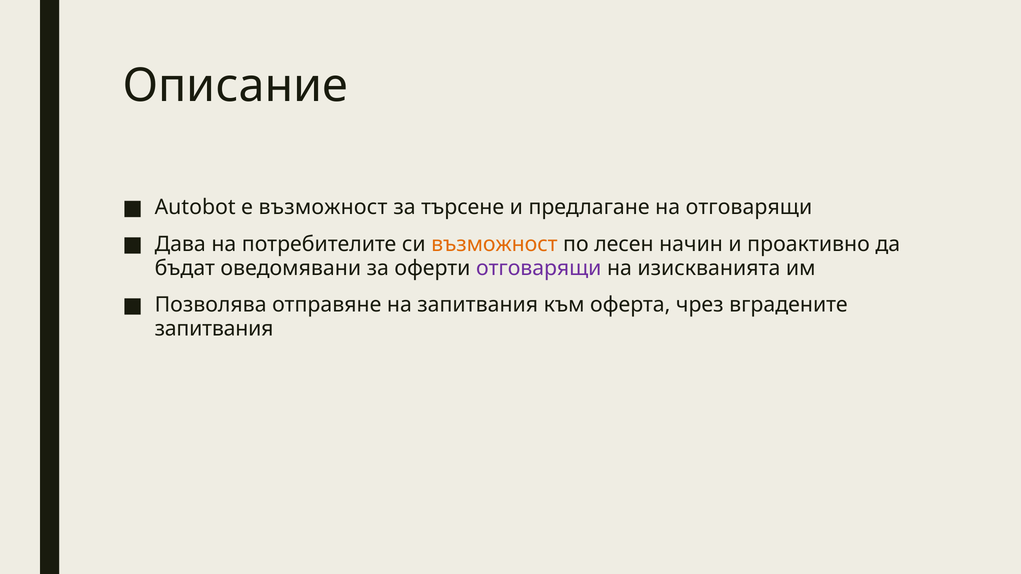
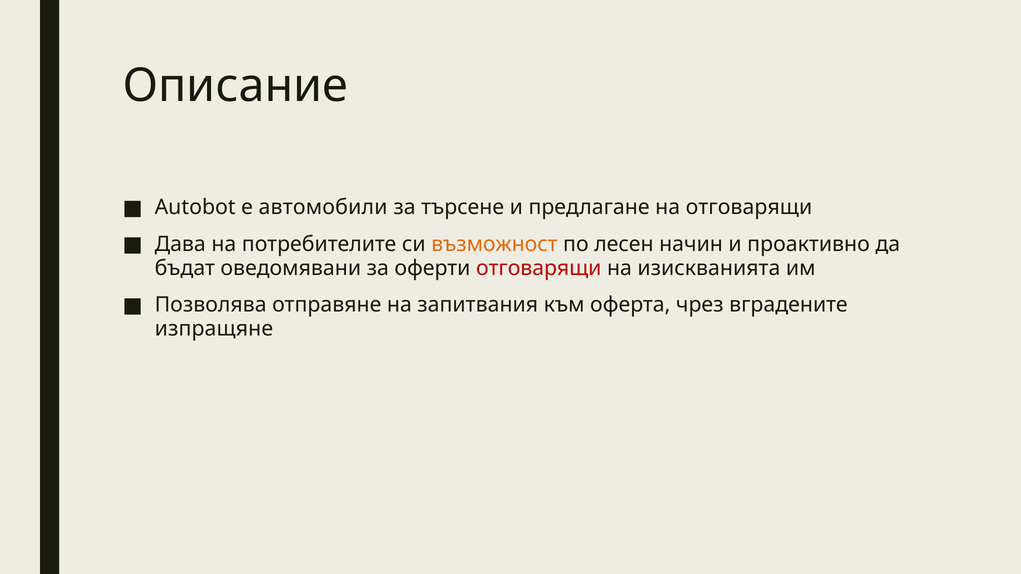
е възможност: възможност -> автомобили
отговарящи at (539, 268) colour: purple -> red
запитвания at (214, 329): запитвания -> изпращяне
